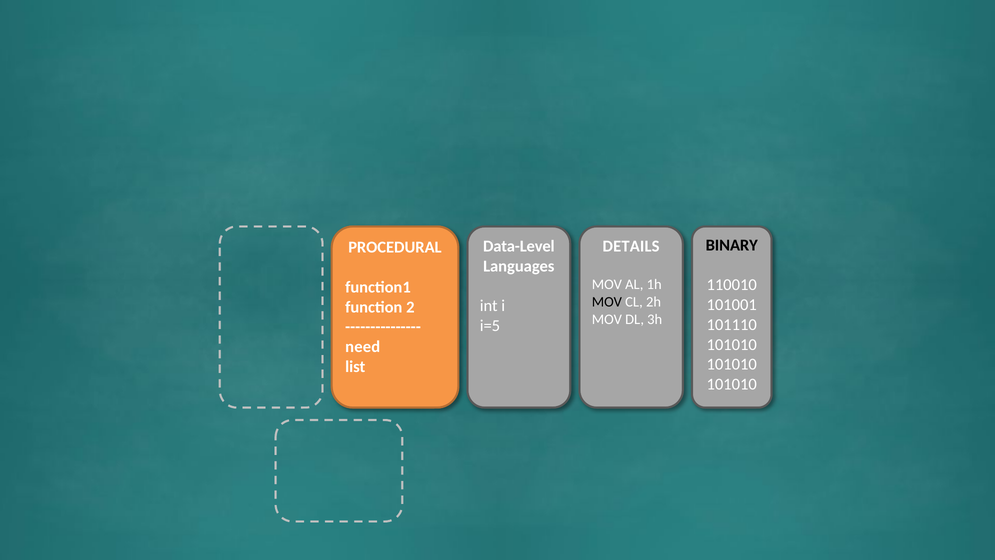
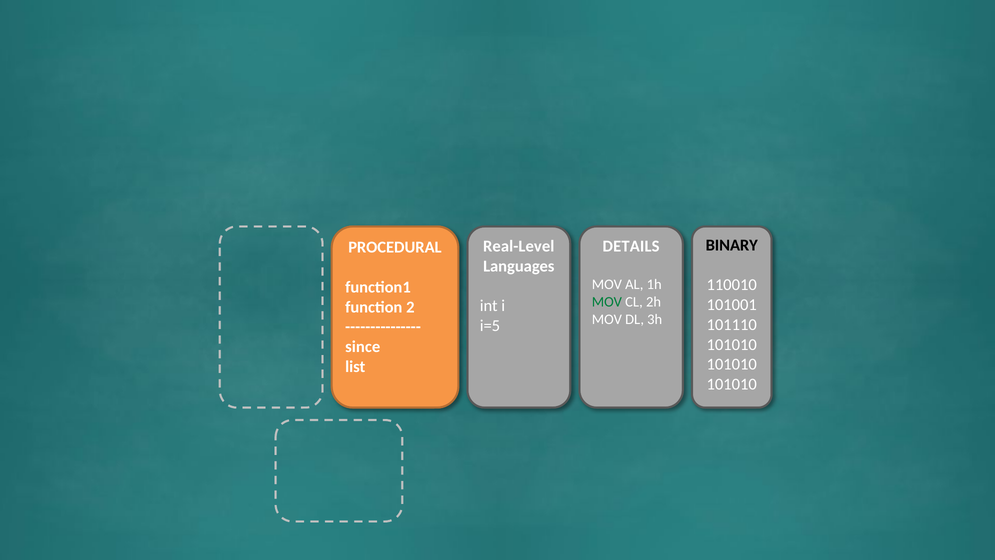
Data-Level: Data-Level -> Real-Level
MOV at (607, 302) colour: black -> green
need: need -> since
